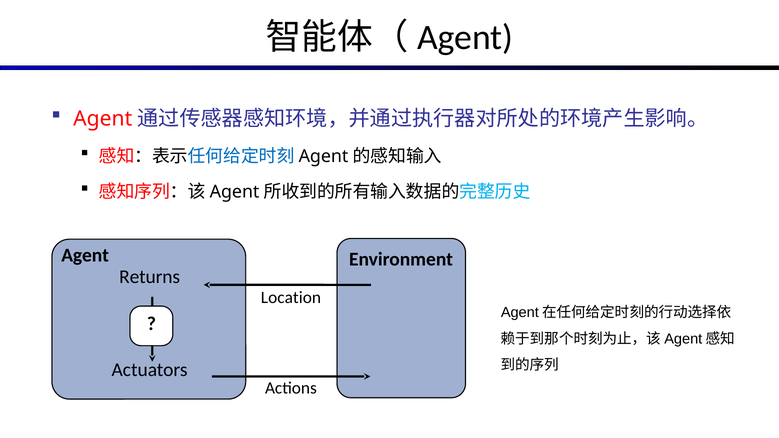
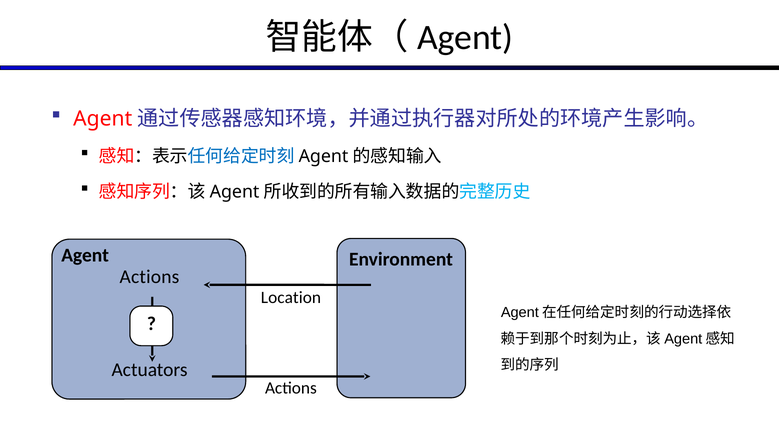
Returns at (150, 277): Returns -> Actions
